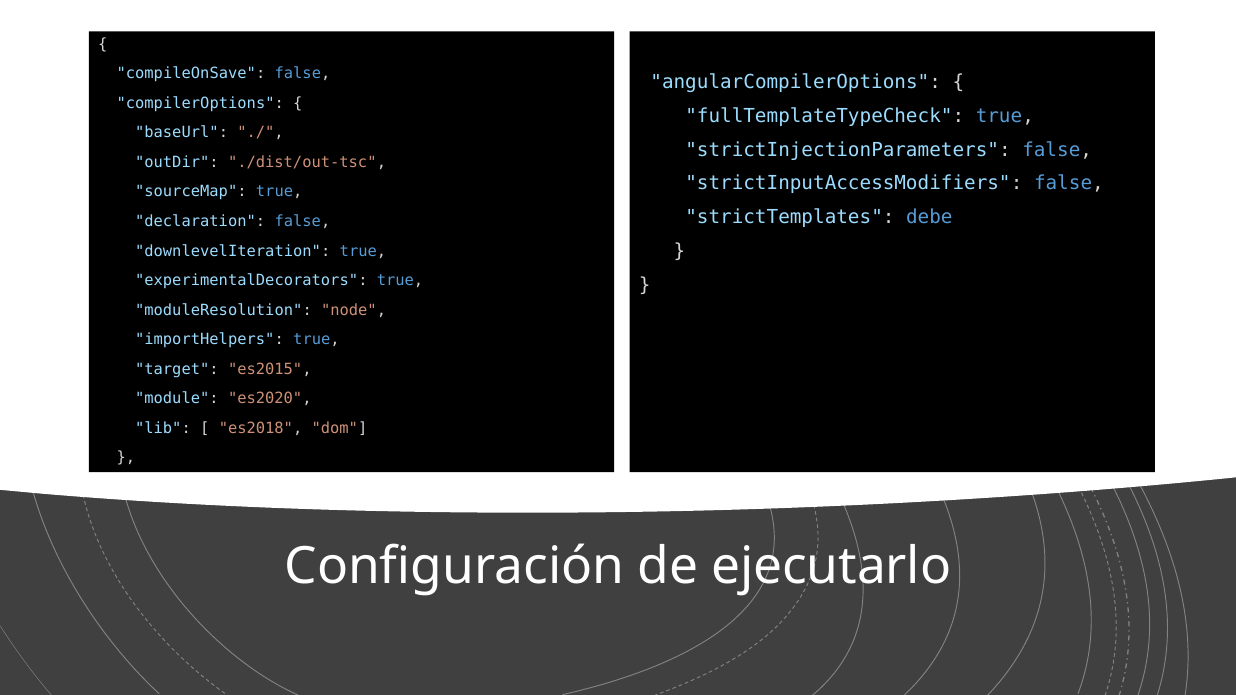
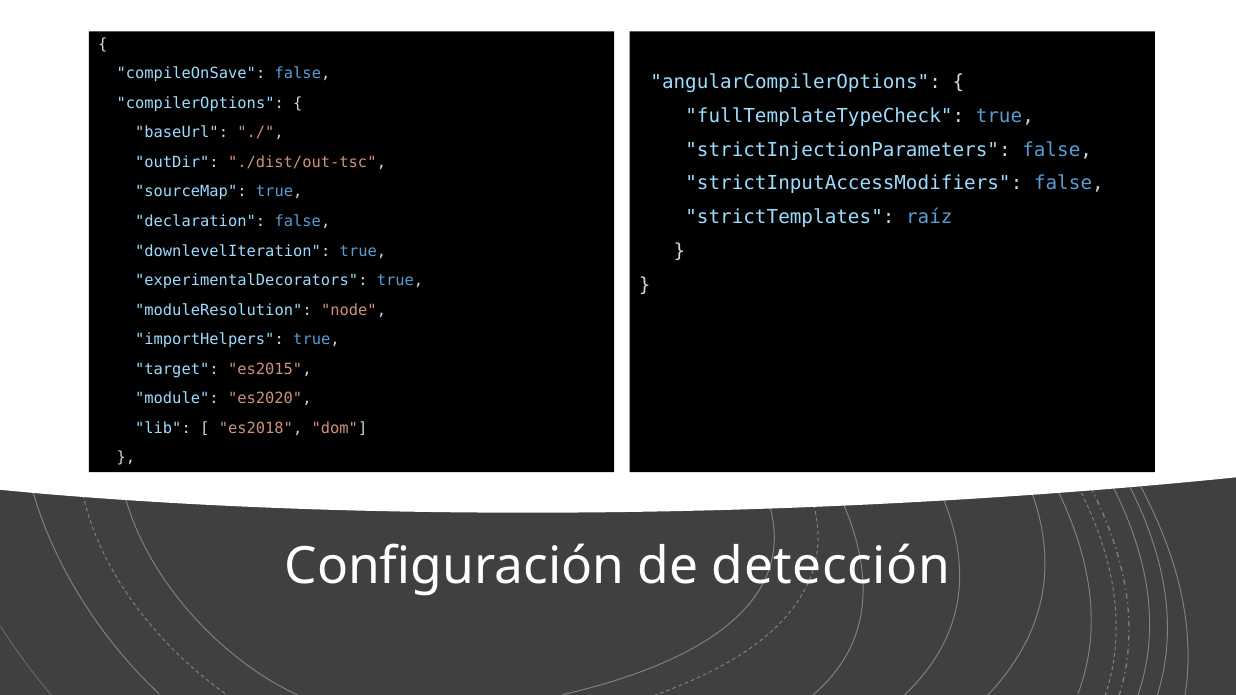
debe: debe -> raíz
ejecutarlo: ejecutarlo -> detección
